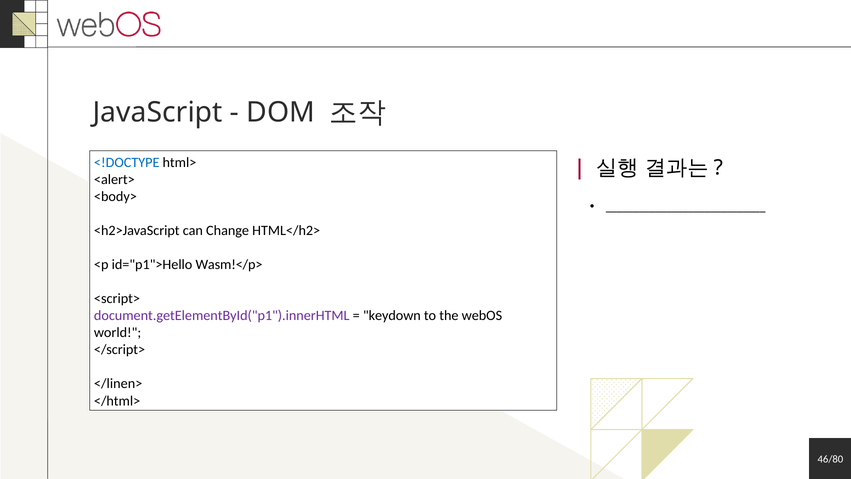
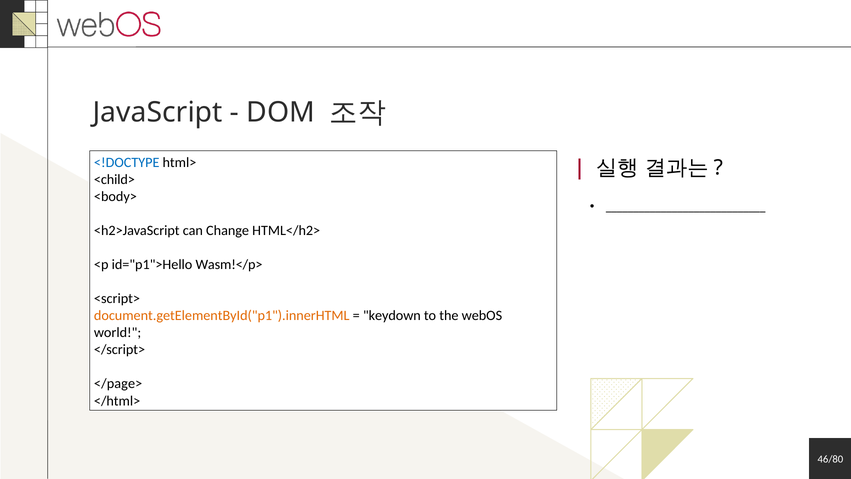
<alert>: <alert> -> <child>
document.getElementById("p1").innerHTML colour: purple -> orange
</linen>: </linen> -> </page>
